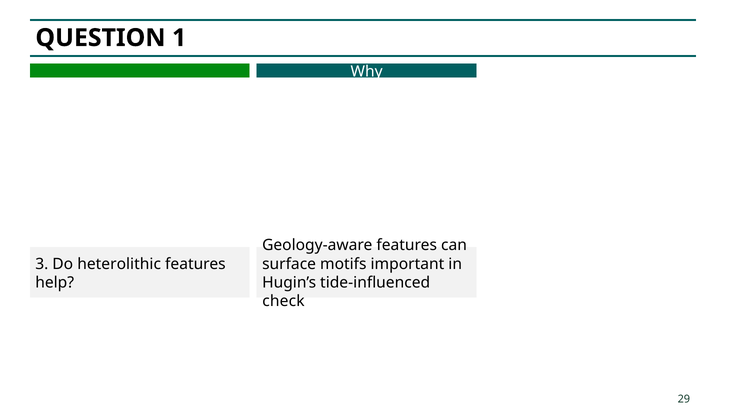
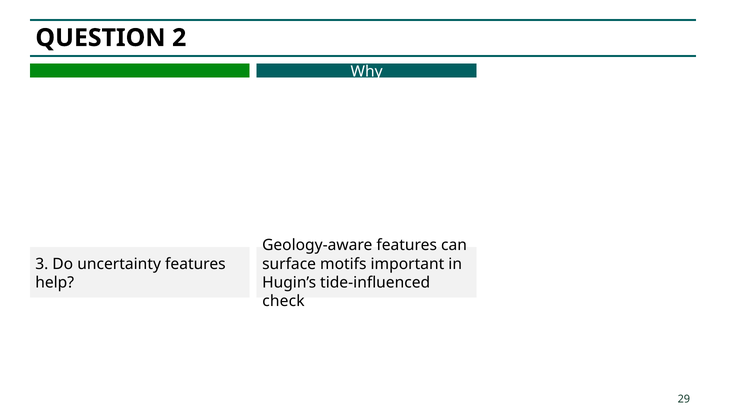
1: 1 -> 2
heterolithic: heterolithic -> uncertainty
